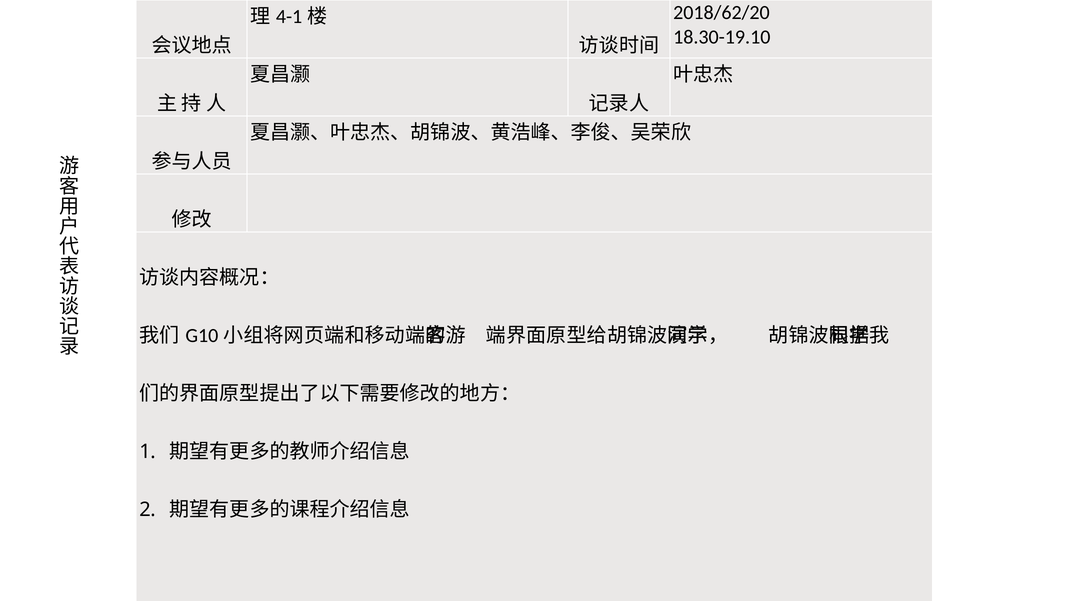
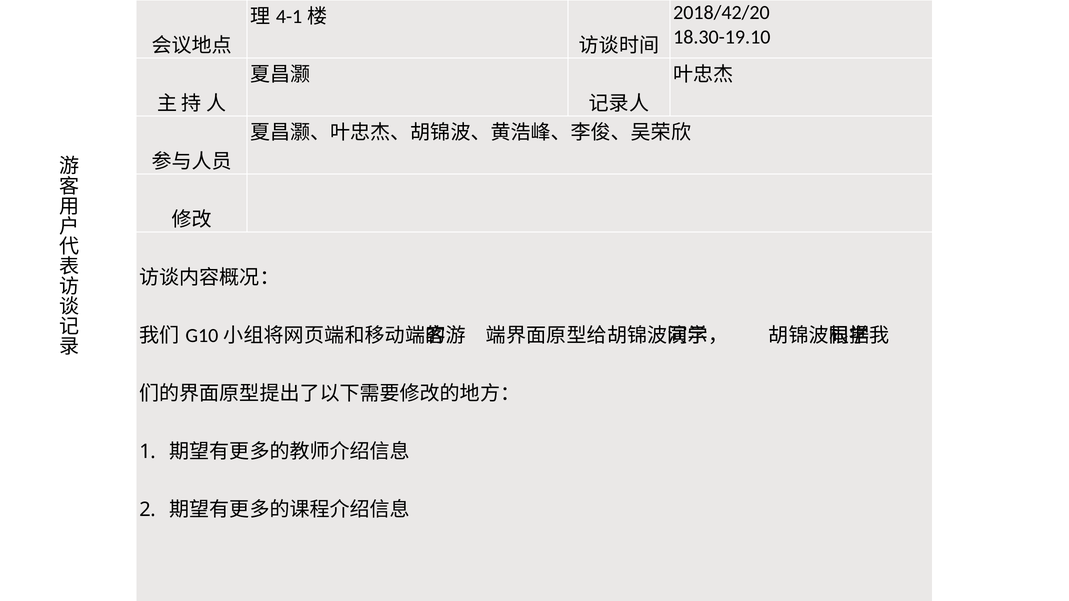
2018/62/20: 2018/62/20 -> 2018/42/20
